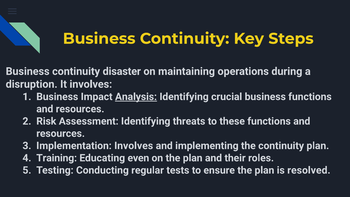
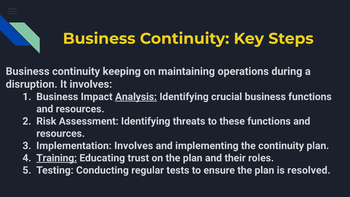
disaster: disaster -> keeping
Training underline: none -> present
even: even -> trust
